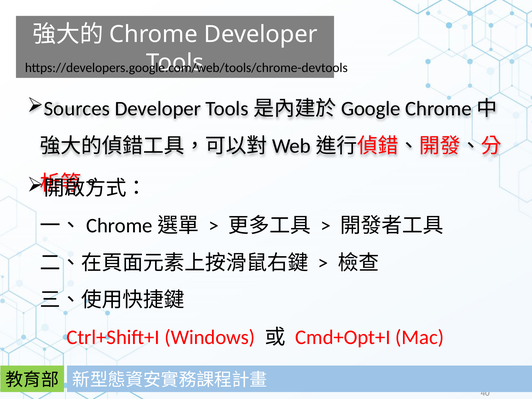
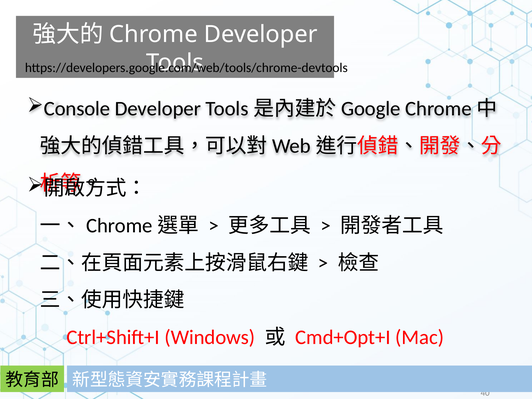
Sources: Sources -> Console
